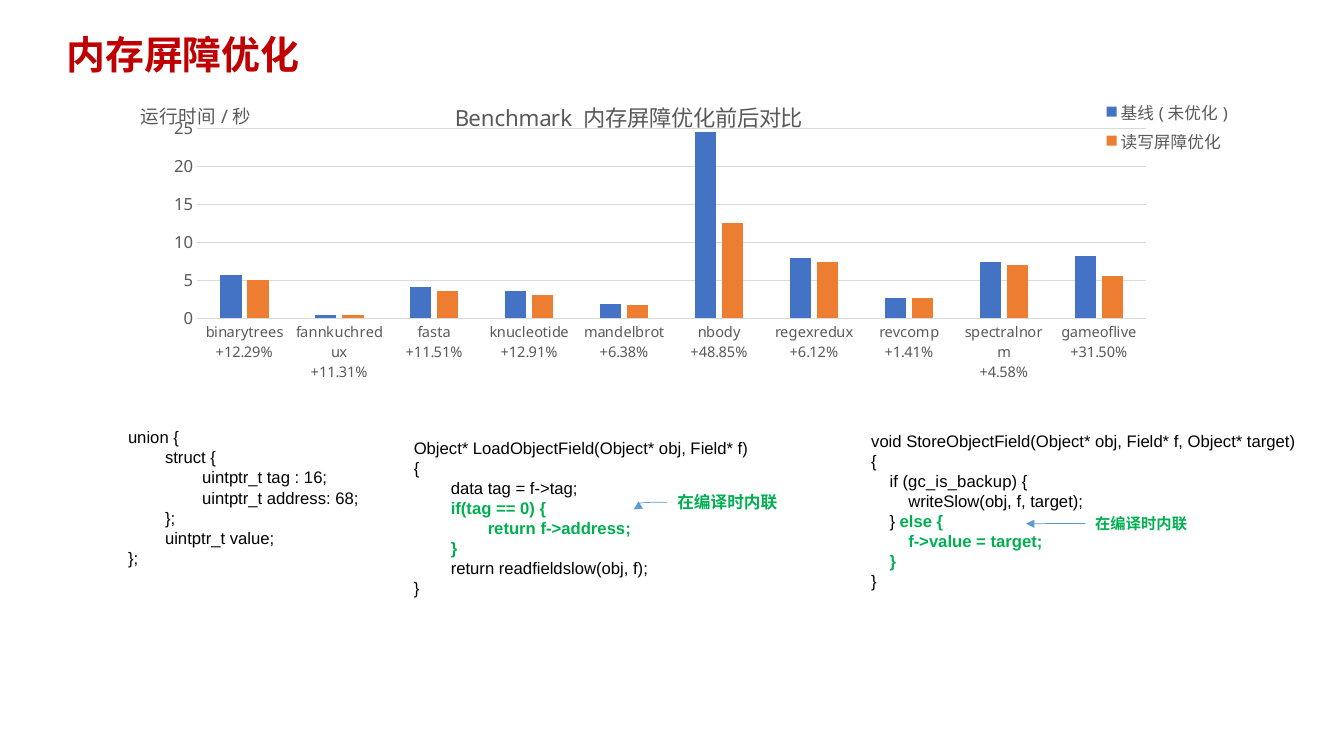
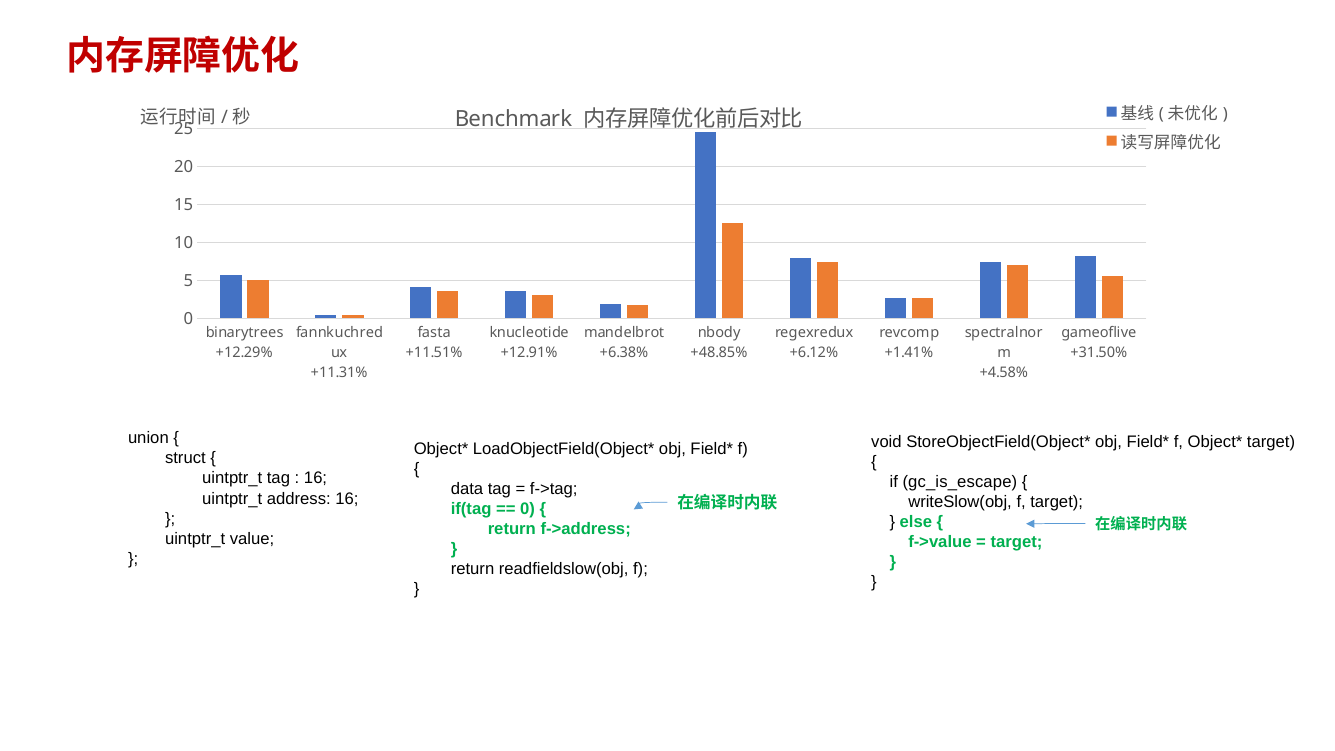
gc_is_backup: gc_is_backup -> gc_is_escape
address 68: 68 -> 16
